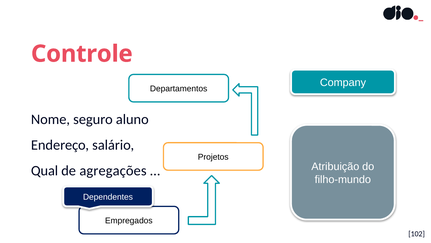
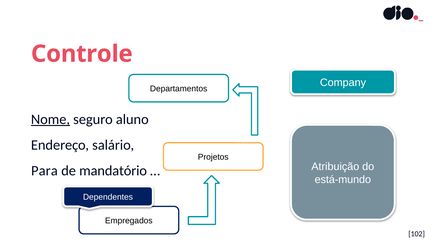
Nome underline: none -> present
Qual: Qual -> Para
agregações: agregações -> mandatório
filho-mundo: filho-mundo -> está-mundo
